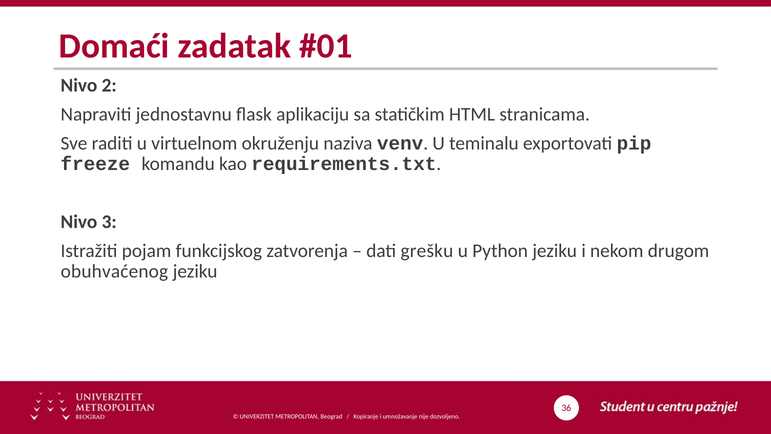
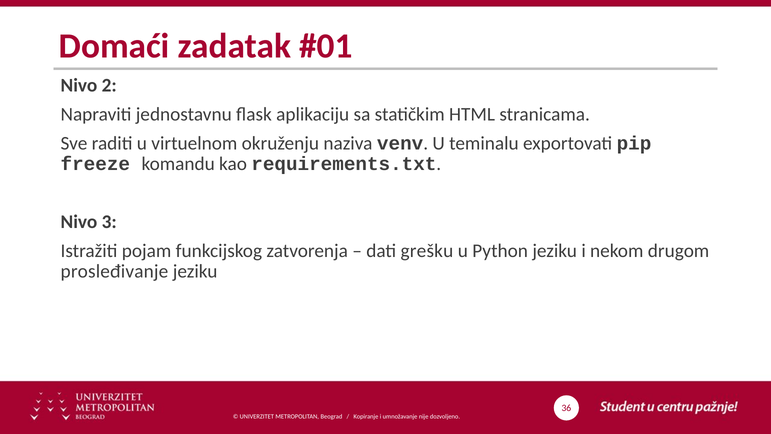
obuhvaćenog: obuhvaćenog -> prosleđivanje
